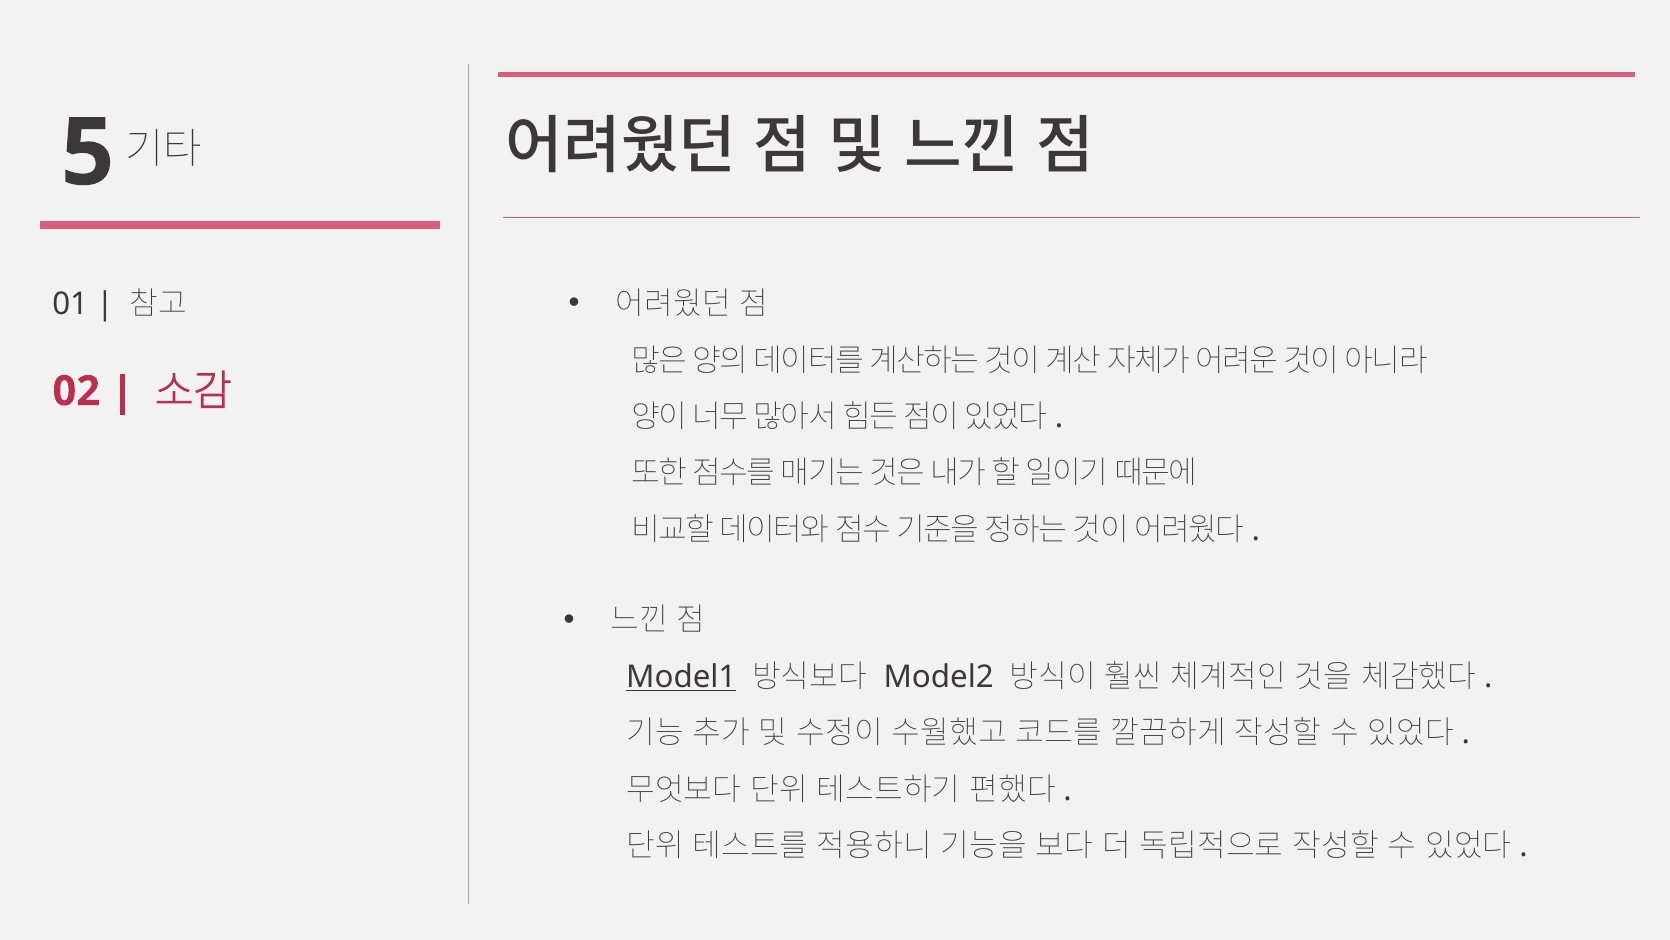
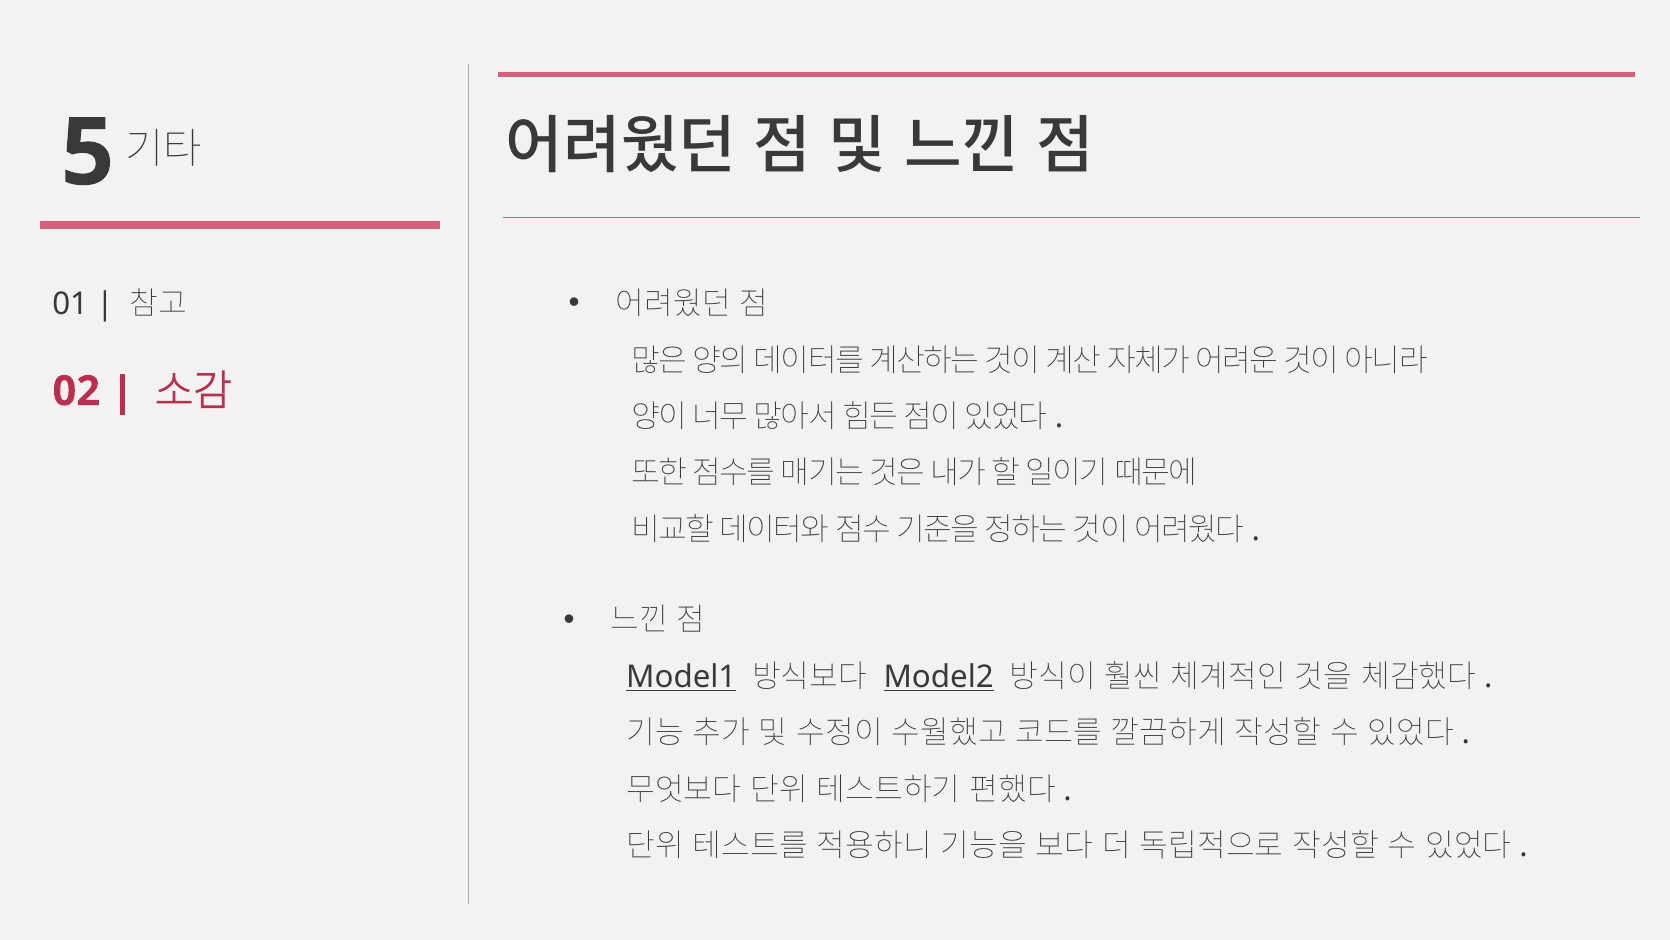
Model2 underline: none -> present
